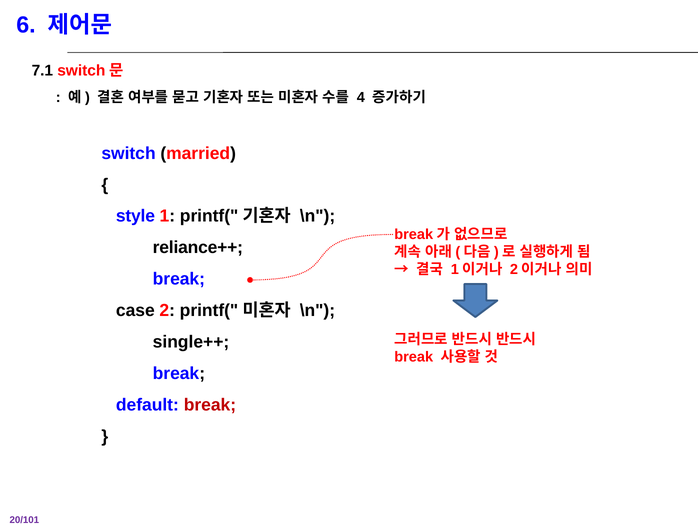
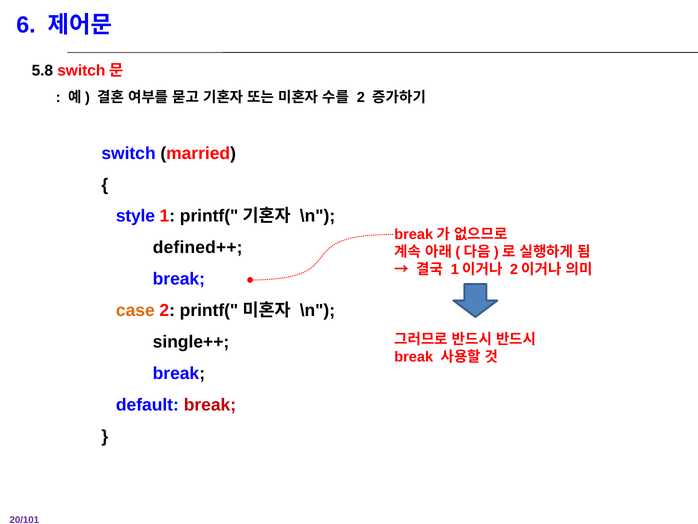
7.1: 7.1 -> 5.8
4 at (361, 97): 4 -> 2
reliance++: reliance++ -> defined++
case colour: black -> orange
